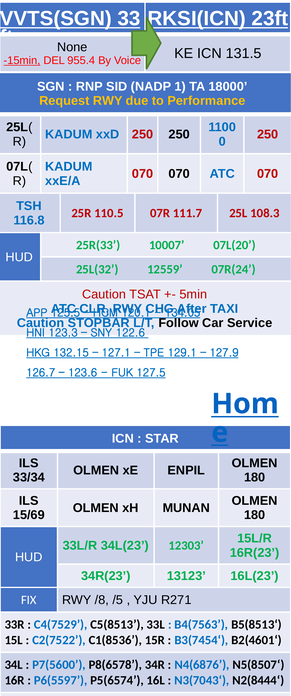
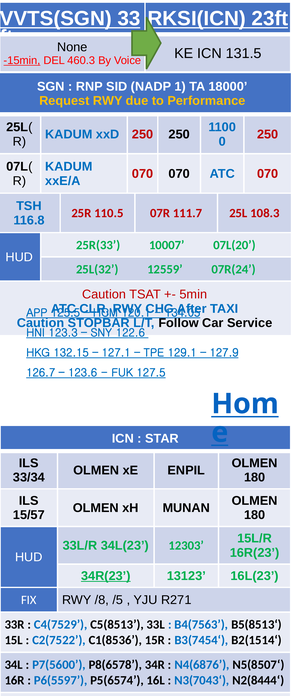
955.4: 955.4 -> 460.3
15/69: 15/69 -> 15/57
34R(23 underline: none -> present
B2(4601‘: B2(4601‘ -> B2(1514‘
